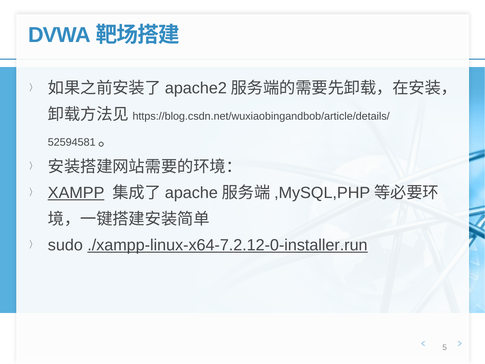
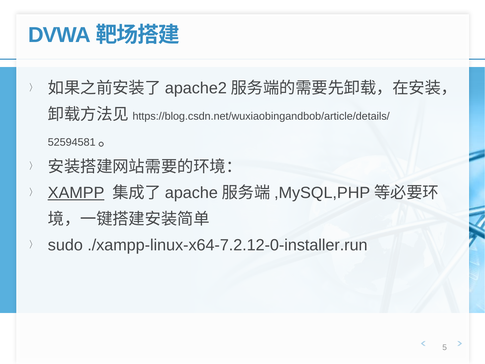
./xampp-linux-x64-7.2.12-0-installer.run underline: present -> none
